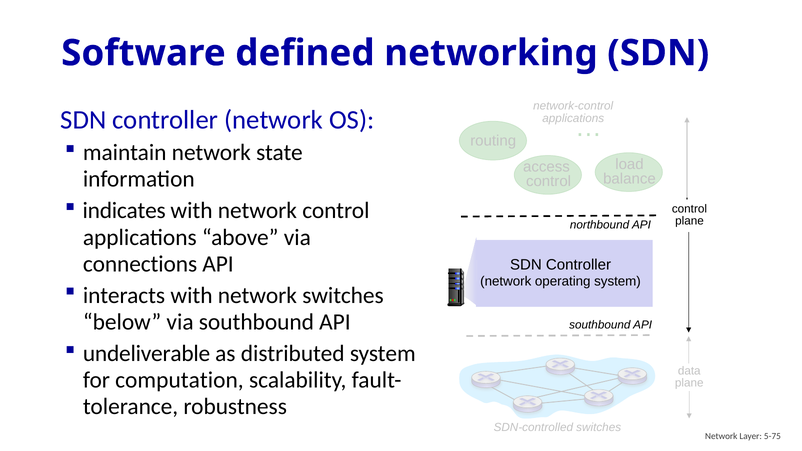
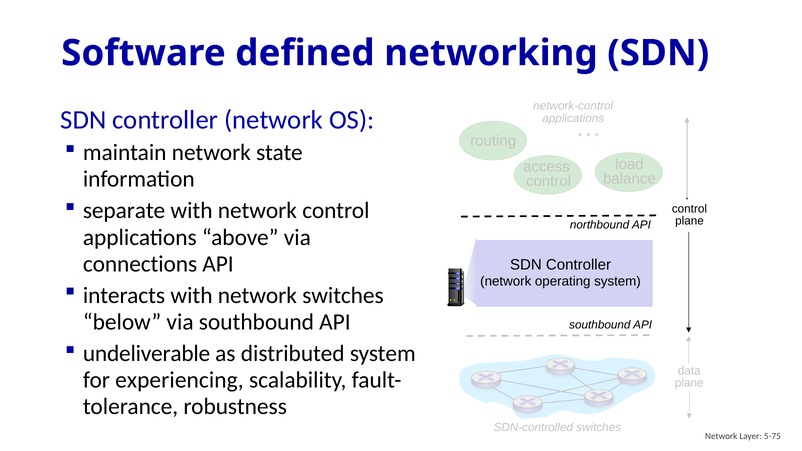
indicates: indicates -> separate
computation: computation -> experiencing
